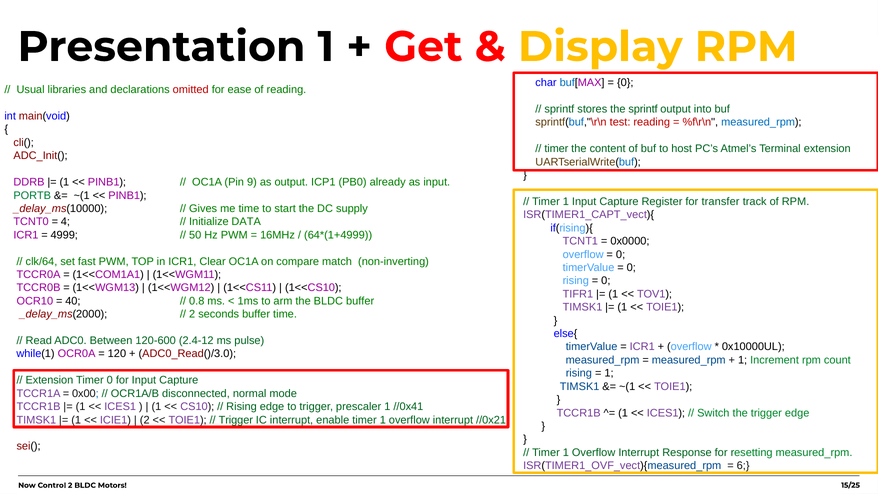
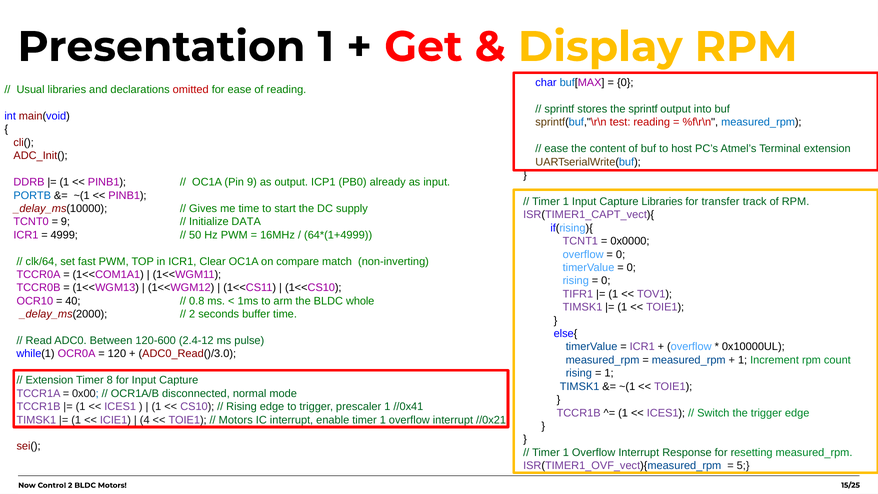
timer at (556, 149): timer -> ease
PORTB colour: green -> blue
Capture Register: Register -> Libraries
4 at (65, 222): 4 -> 9
BLDC buffer: buffer -> whole
Timer 0: 0 -> 8
2 at (145, 420): 2 -> 4
Trigger at (236, 420): Trigger -> Motors
6: 6 -> 5
